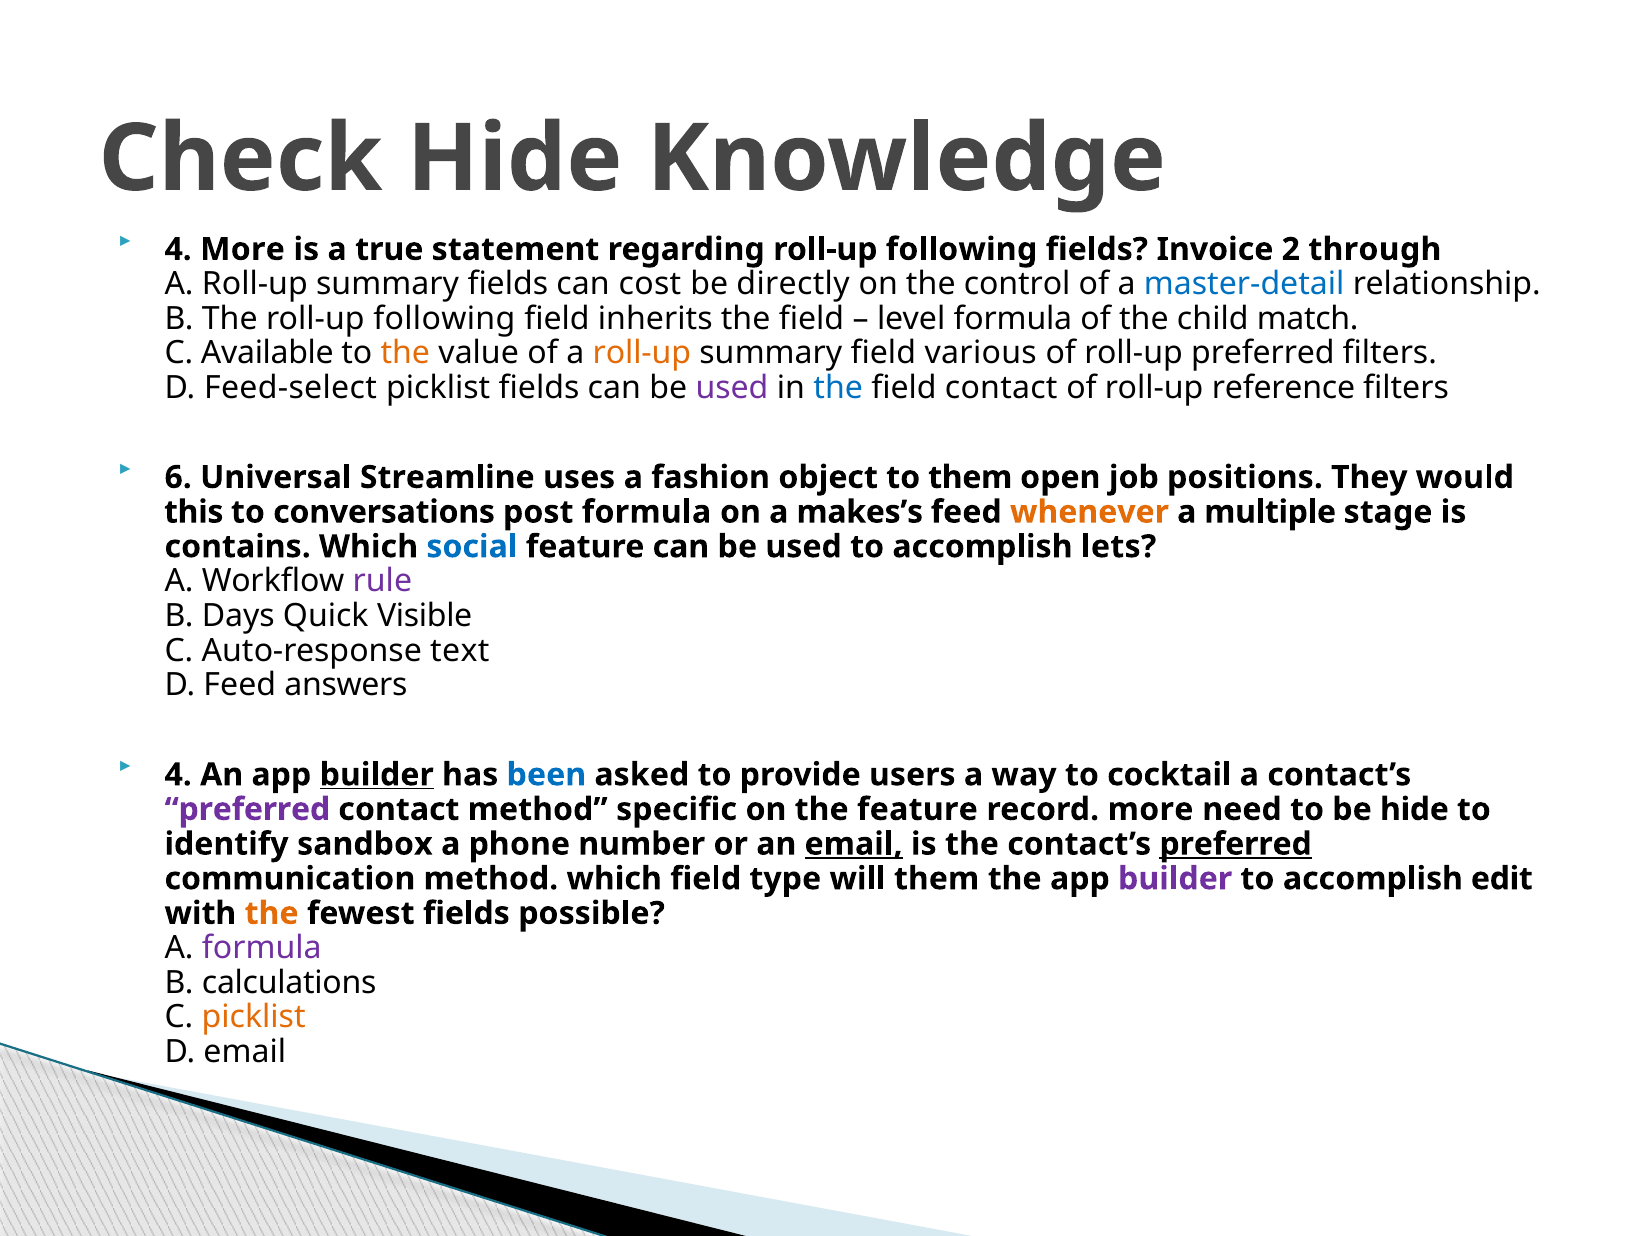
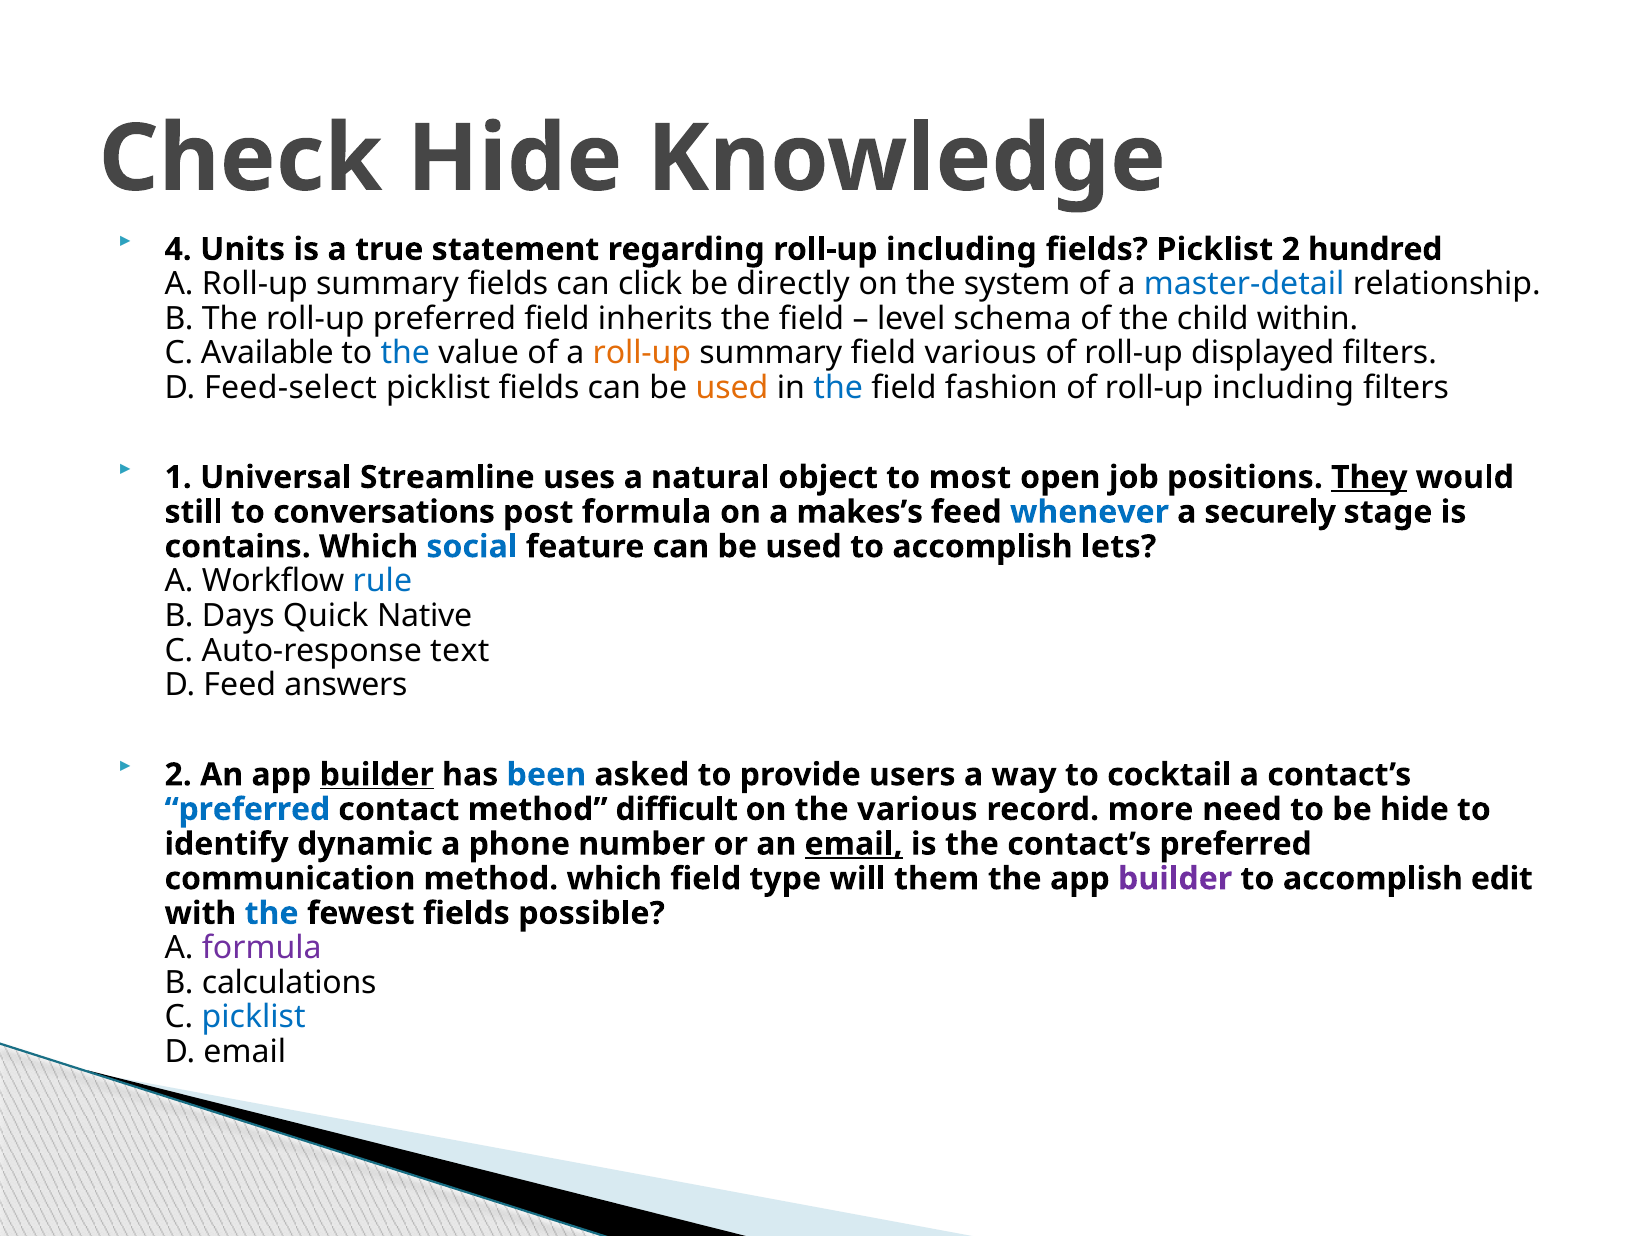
4 More: More -> Units
regarding roll-up following: following -> including
fields Invoice: Invoice -> Picklist
through: through -> hundred
cost: cost -> click
control: control -> system
The roll-up following: following -> preferred
level formula: formula -> schema
match: match -> within
the at (405, 353) colour: orange -> blue
roll-up preferred: preferred -> displayed
used at (732, 388) colour: purple -> orange
field contact: contact -> fashion
of roll-up reference: reference -> including
6: 6 -> 1
fashion: fashion -> natural
to them: them -> most
They underline: none -> present
this: this -> still
whenever colour: orange -> blue
multiple: multiple -> securely
rule colour: purple -> blue
Visible: Visible -> Native
4 at (178, 775): 4 -> 2
preferred at (247, 809) colour: purple -> blue
specific: specific -> difficult
the feature: feature -> various
sandbox: sandbox -> dynamic
preferred at (1236, 844) underline: present -> none
the at (272, 913) colour: orange -> blue
picklist at (254, 1017) colour: orange -> blue
